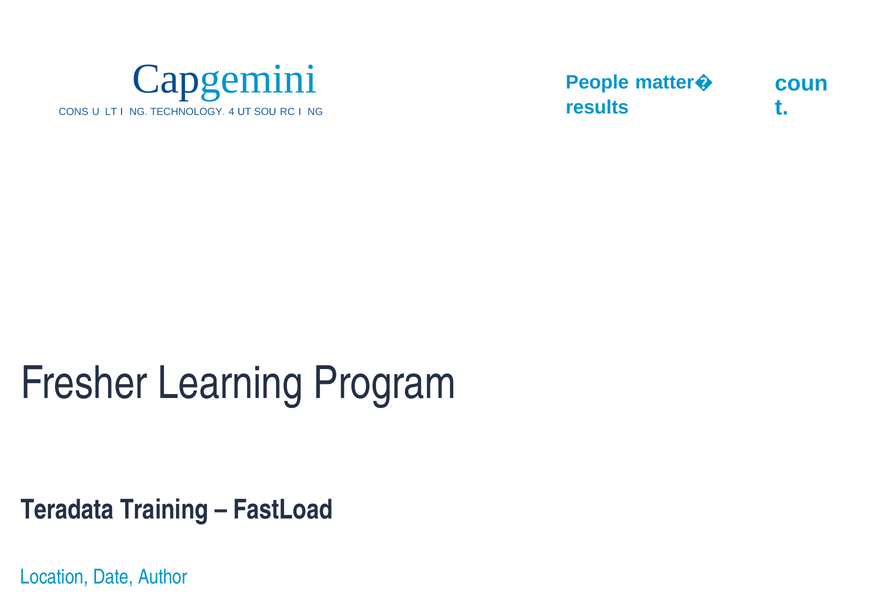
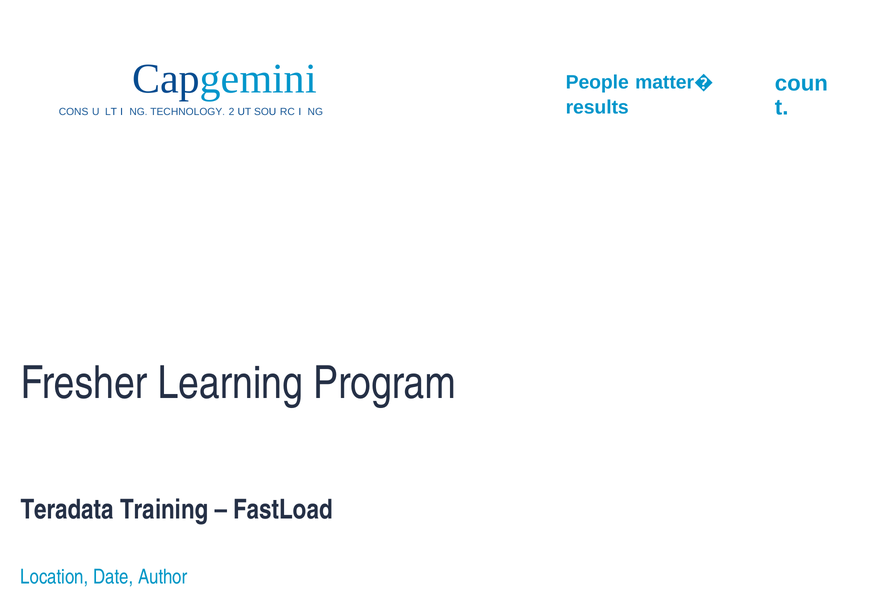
4: 4 -> 2
